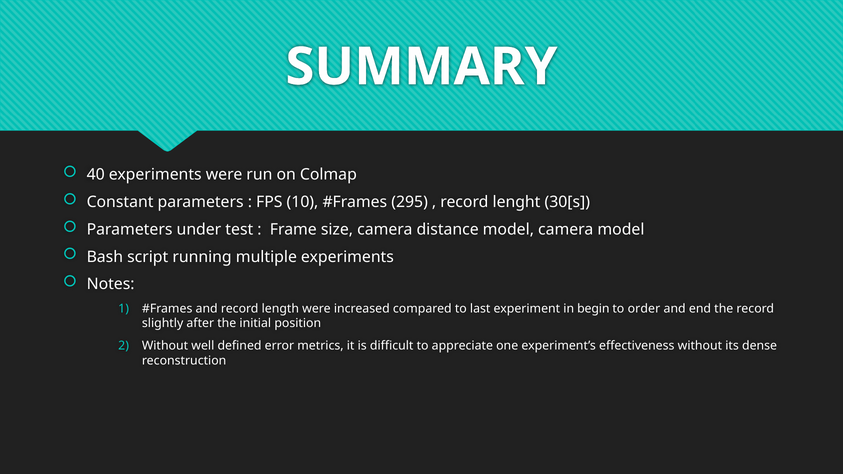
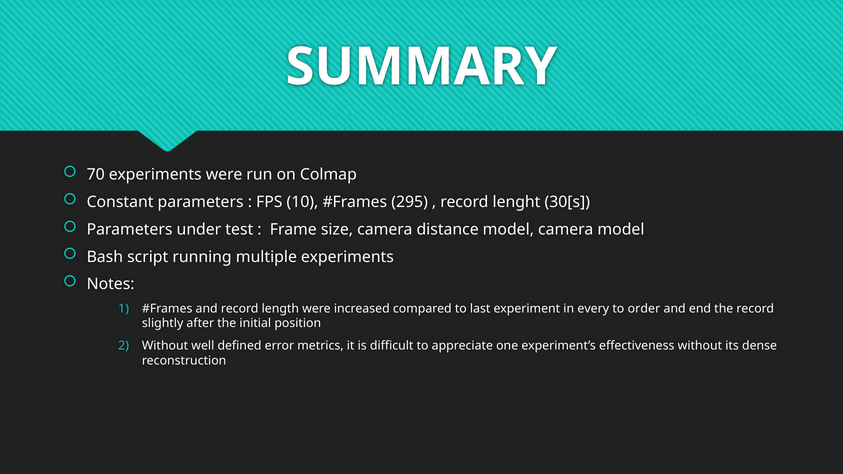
40: 40 -> 70
begin: begin -> every
